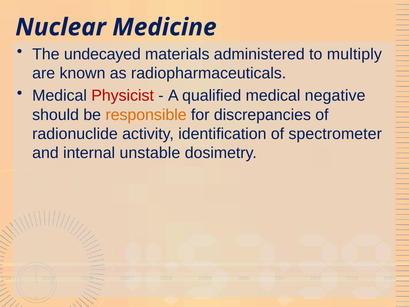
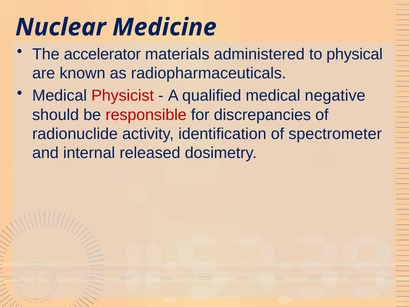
undecayed: undecayed -> accelerator
multiply: multiply -> physical
responsible colour: orange -> red
unstable: unstable -> released
